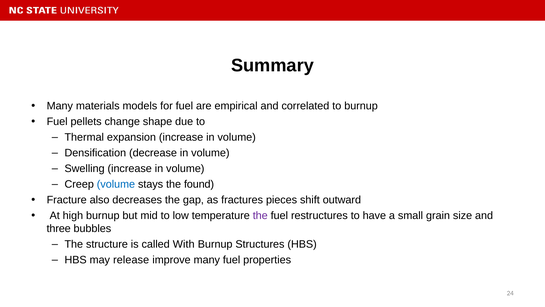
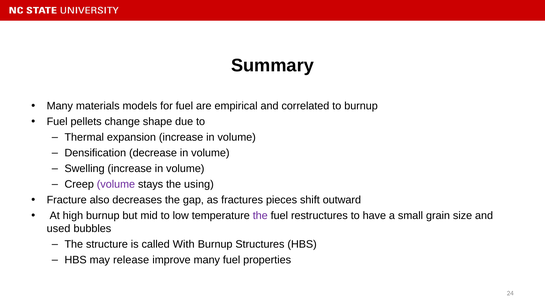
volume at (116, 184) colour: blue -> purple
found: found -> using
three: three -> used
